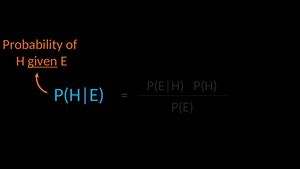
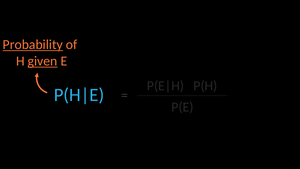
Probability underline: none -> present
